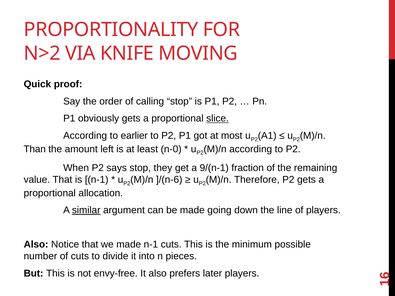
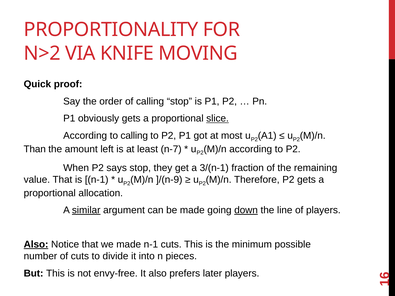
to earlier: earlier -> calling
n-0: n-0 -> n-7
9/(n-1: 9/(n-1 -> 3/(n-1
]/(n-6: ]/(n-6 -> ]/(n-9
down underline: none -> present
Also at (36, 245) underline: none -> present
